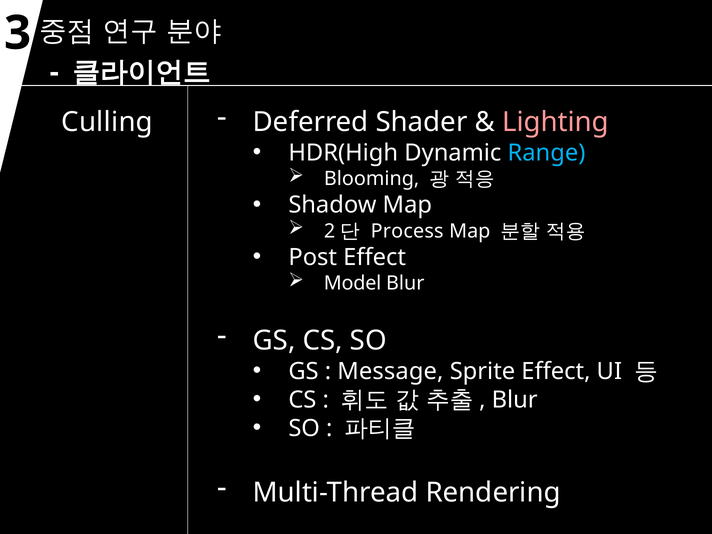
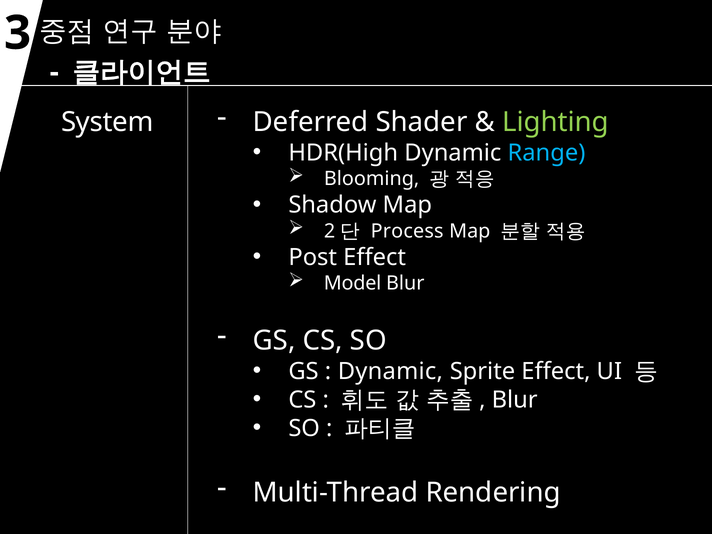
Culling: Culling -> System
Lighting colour: pink -> light green
Message at (390, 371): Message -> Dynamic
